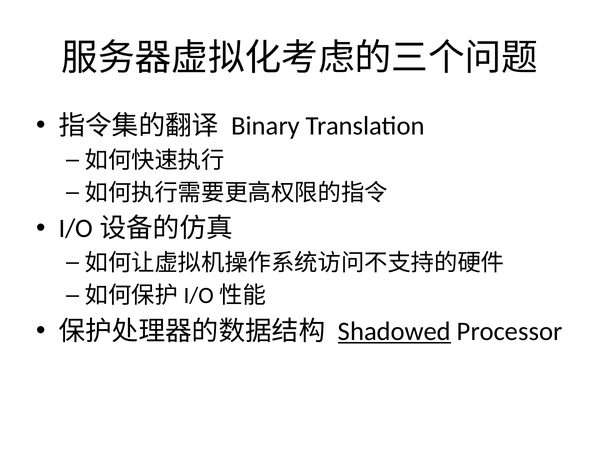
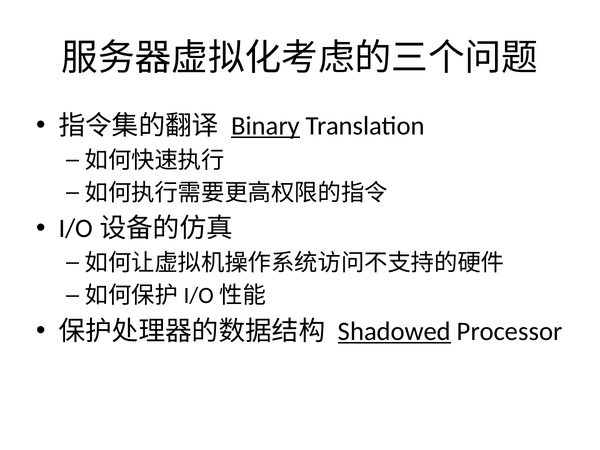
Binary underline: none -> present
